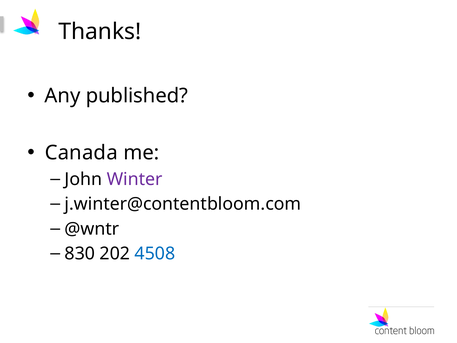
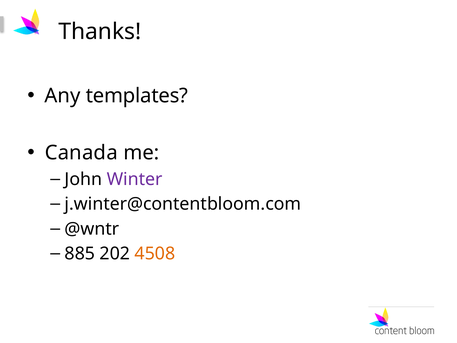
published: published -> templates
830: 830 -> 885
4508 colour: blue -> orange
